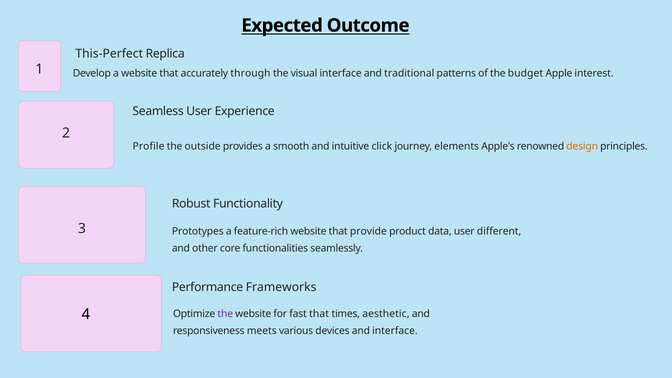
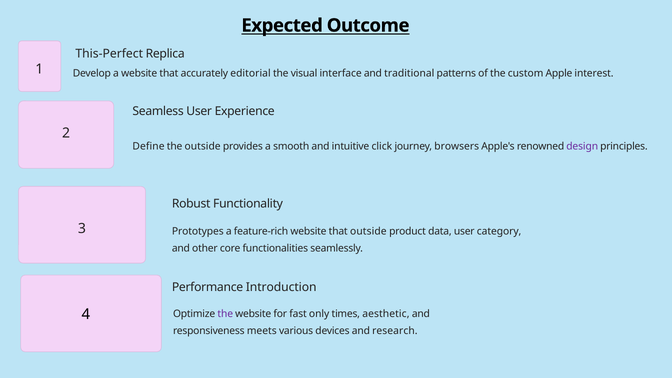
through: through -> editorial
budget: budget -> custom
Profile: Profile -> Define
elements: elements -> browsers
design colour: orange -> purple
that provide: provide -> outside
different: different -> category
Frameworks: Frameworks -> Introduction
fast that: that -> only
and interface: interface -> research
